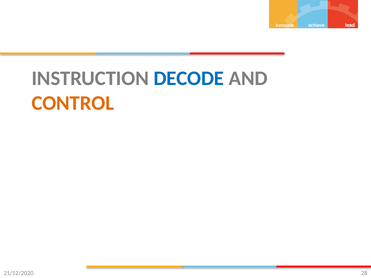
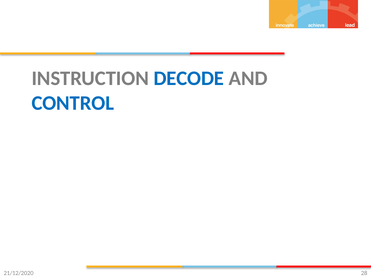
CONTROL colour: orange -> blue
